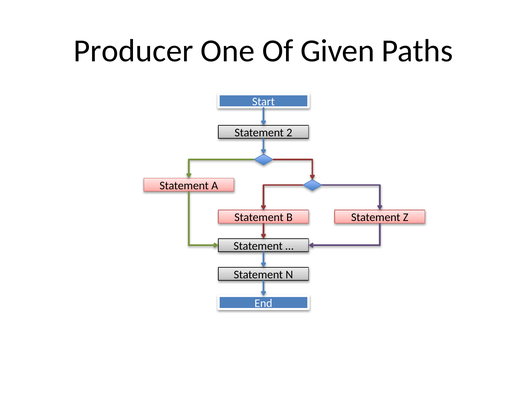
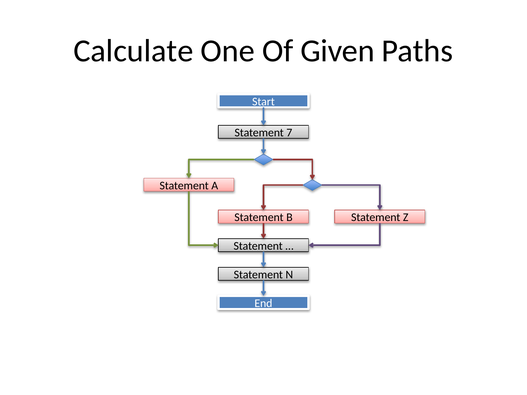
Producer: Producer -> Calculate
2: 2 -> 7
